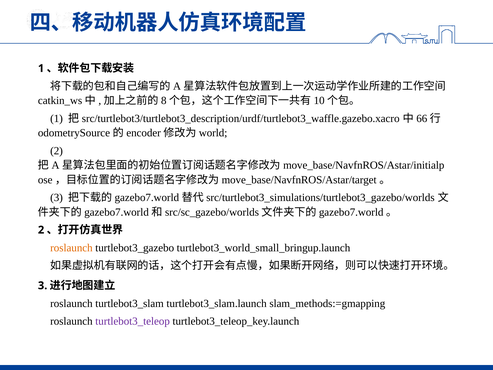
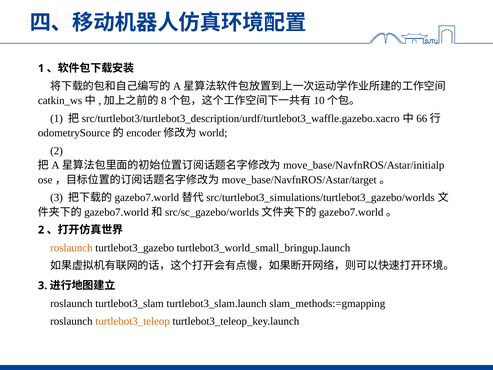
turtlebot3_teleop colour: purple -> orange
